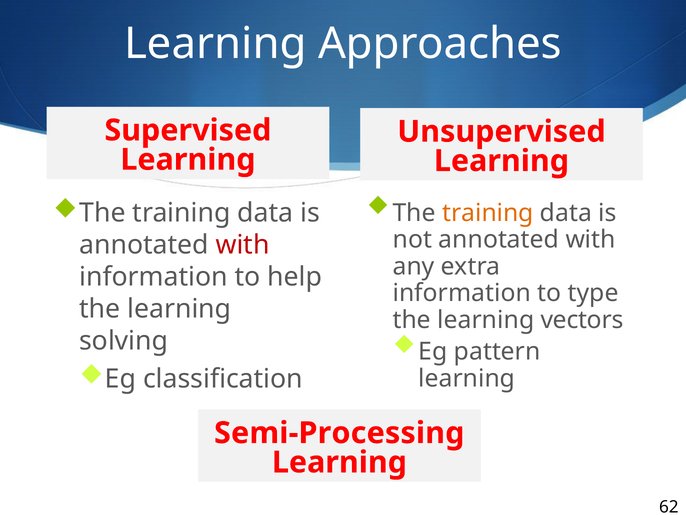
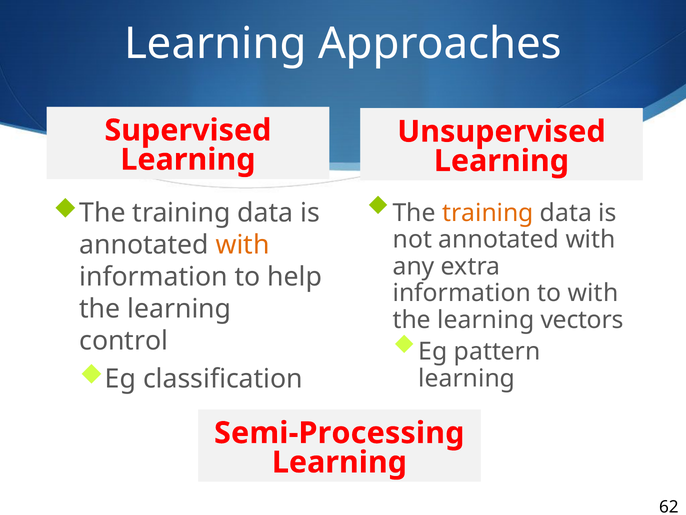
with at (243, 245) colour: red -> orange
to type: type -> with
solving: solving -> control
